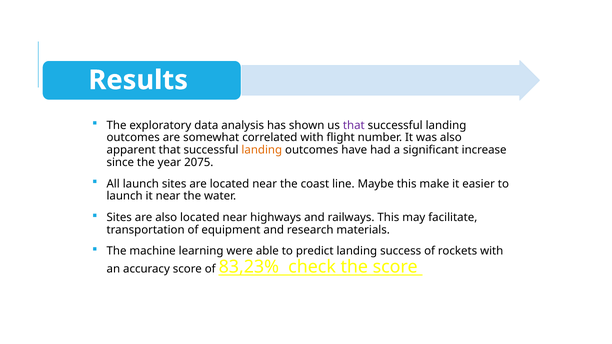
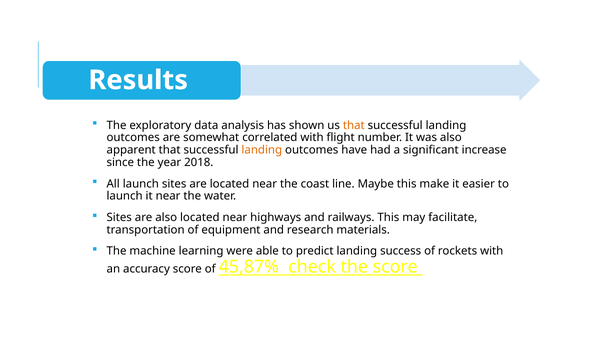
that at (354, 125) colour: purple -> orange
2075: 2075 -> 2018
83,23%: 83,23% -> 45,87%
